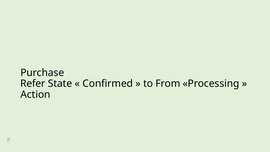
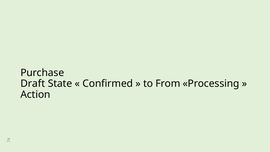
Refer: Refer -> Draft
